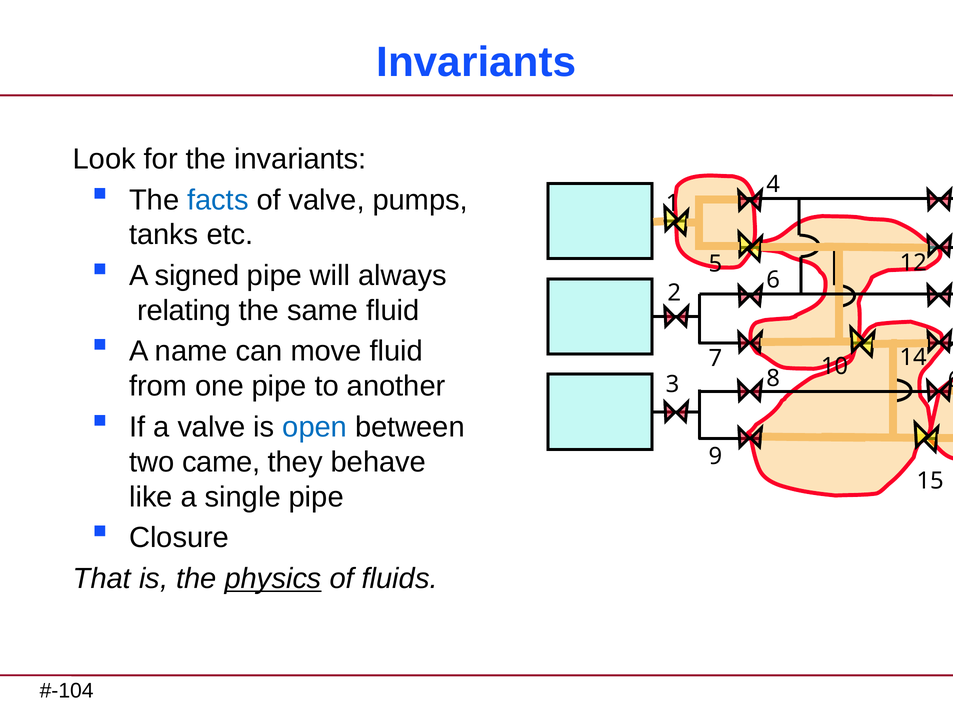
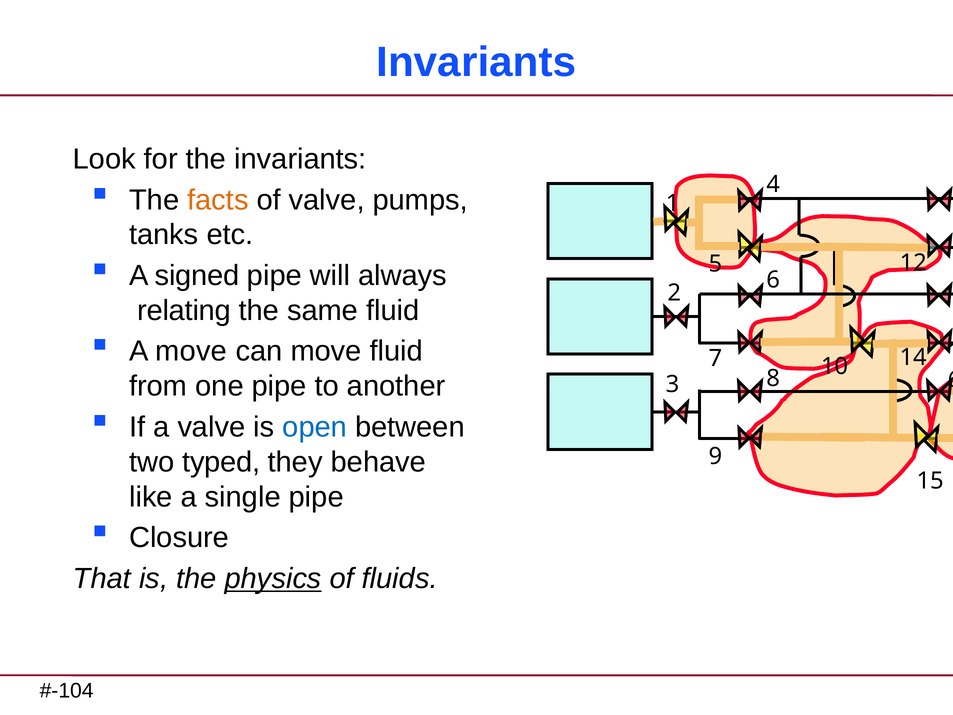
facts colour: blue -> orange
A name: name -> move
came: came -> typed
